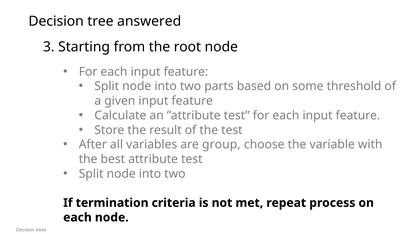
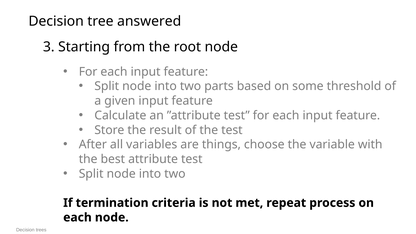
group: group -> things
